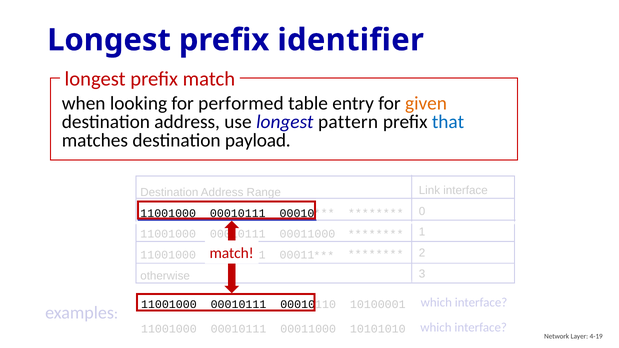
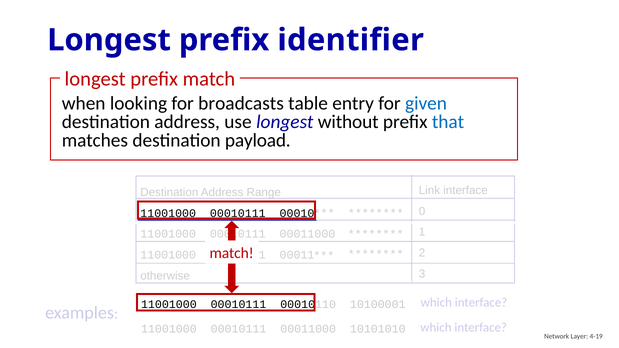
performed: performed -> broadcasts
given colour: orange -> blue
pattern: pattern -> without
